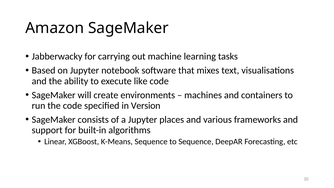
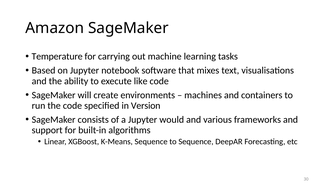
Jabberwacky: Jabberwacky -> Temperature
places: places -> would
